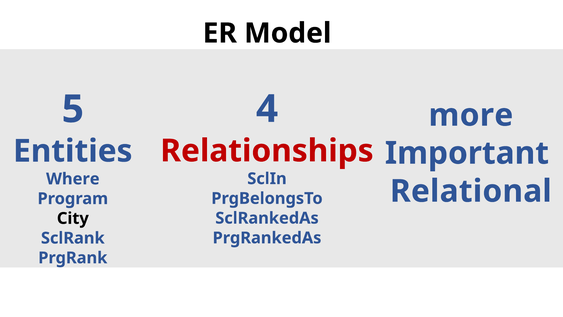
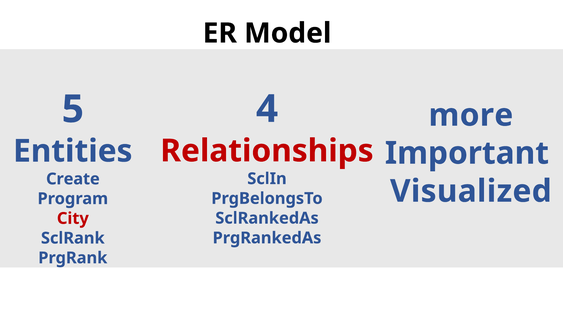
Where: Where -> Create
Relational: Relational -> Visualized
City colour: black -> red
